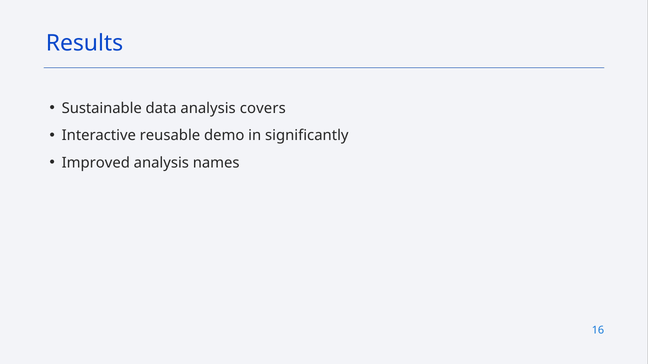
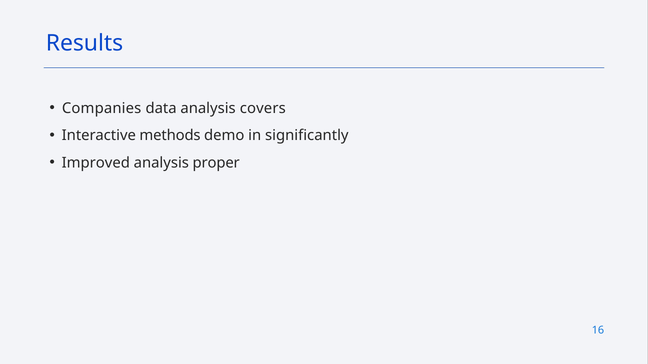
Sustainable: Sustainable -> Companies
reusable: reusable -> methods
names: names -> proper
